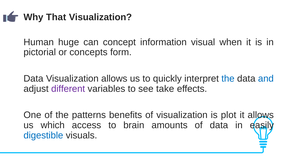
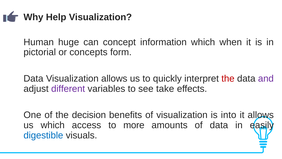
That: That -> Help
information visual: visual -> which
the at (228, 78) colour: blue -> red
and colour: blue -> purple
patterns: patterns -> decision
plot: plot -> into
brain: brain -> more
